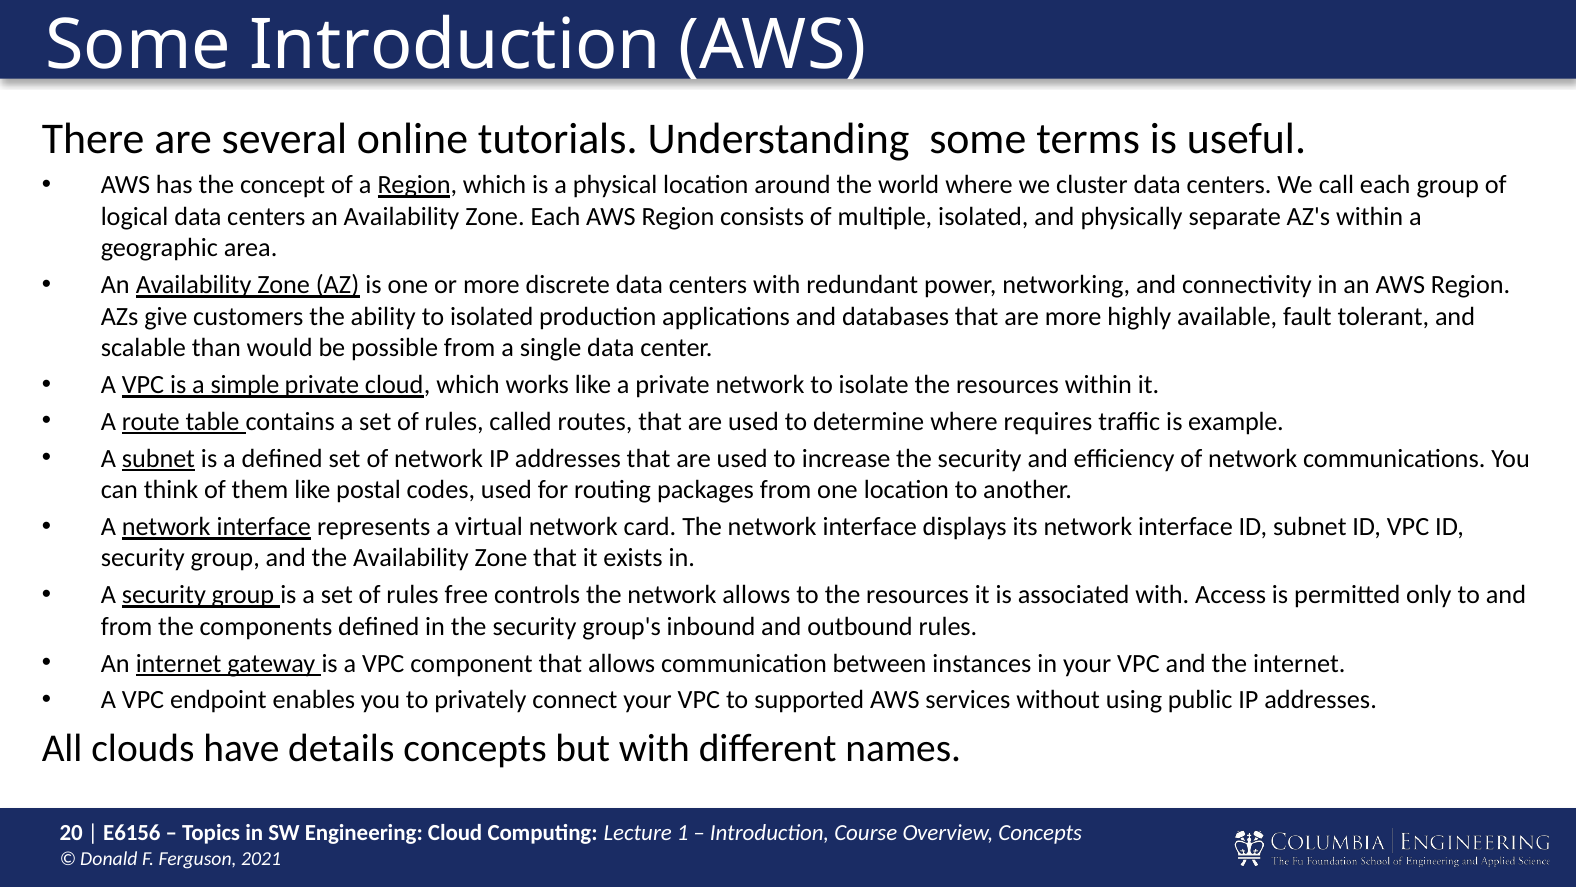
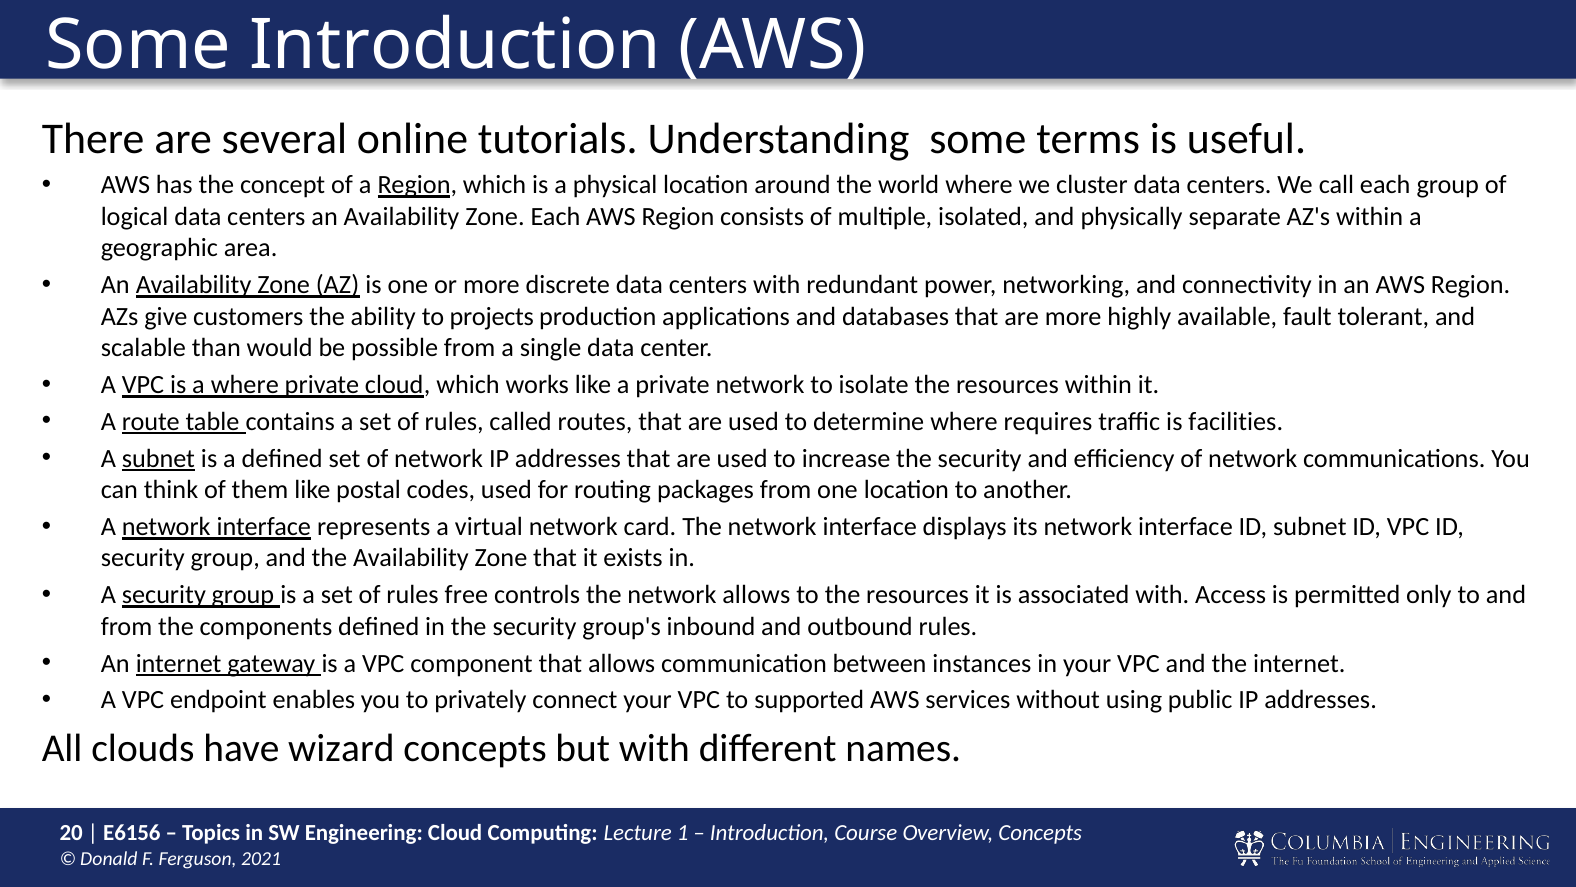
to isolated: isolated -> projects
a simple: simple -> where
example: example -> facilities
details: details -> wizard
